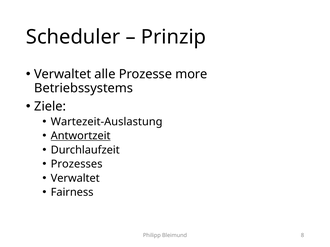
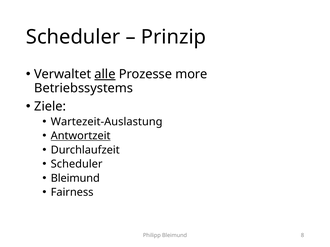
alle underline: none -> present
Prozesses at (77, 164): Prozesses -> Scheduler
Verwaltet at (75, 179): Verwaltet -> Bleimund
